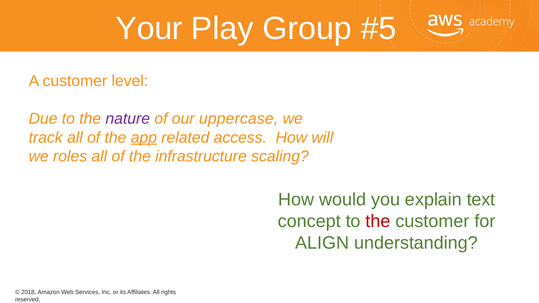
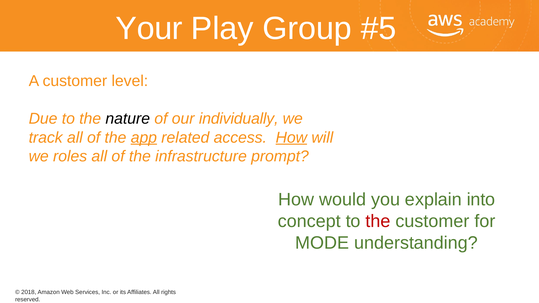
nature colour: purple -> black
uppercase: uppercase -> individually
How at (291, 138) underline: none -> present
scaling: scaling -> prompt
text: text -> into
ALIGN: ALIGN -> MODE
